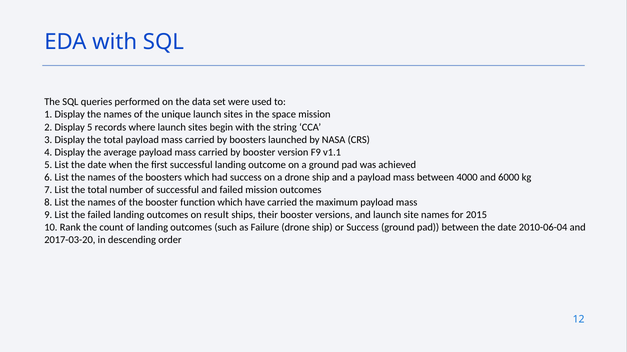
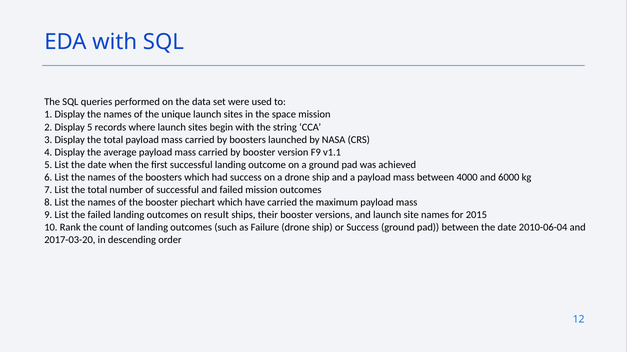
function: function -> piechart
